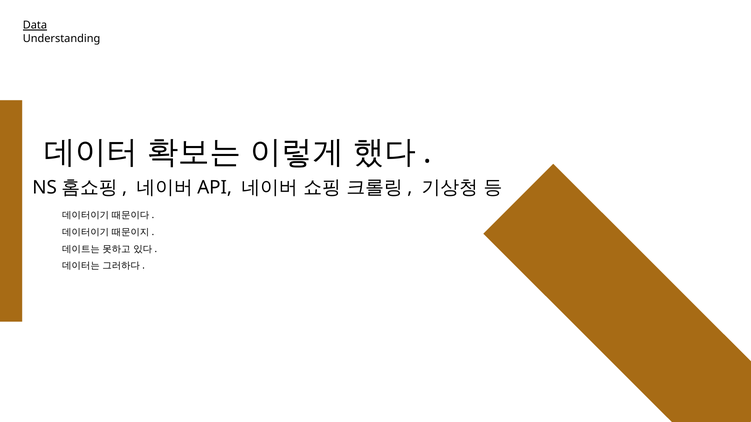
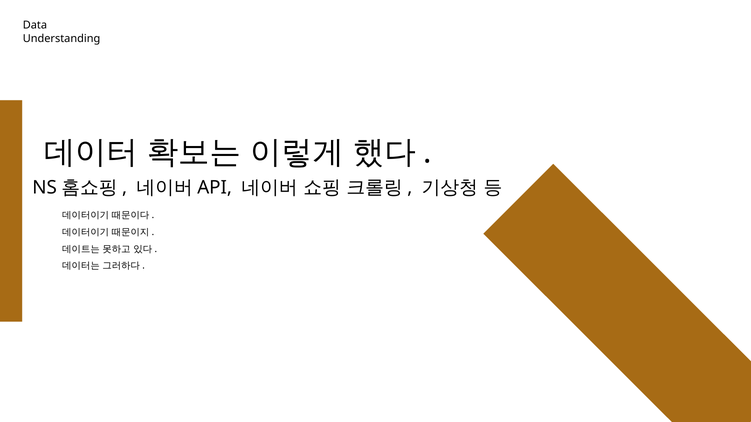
Data underline: present -> none
